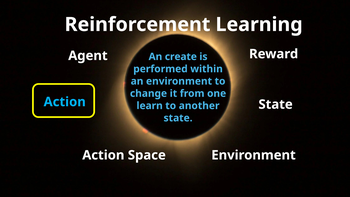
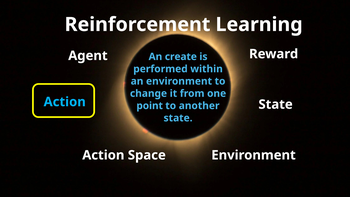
learn: learn -> point
